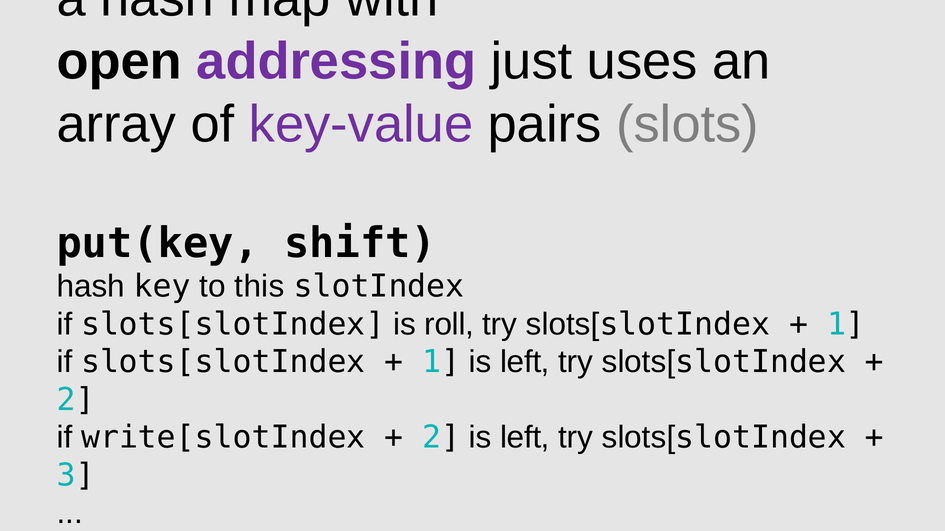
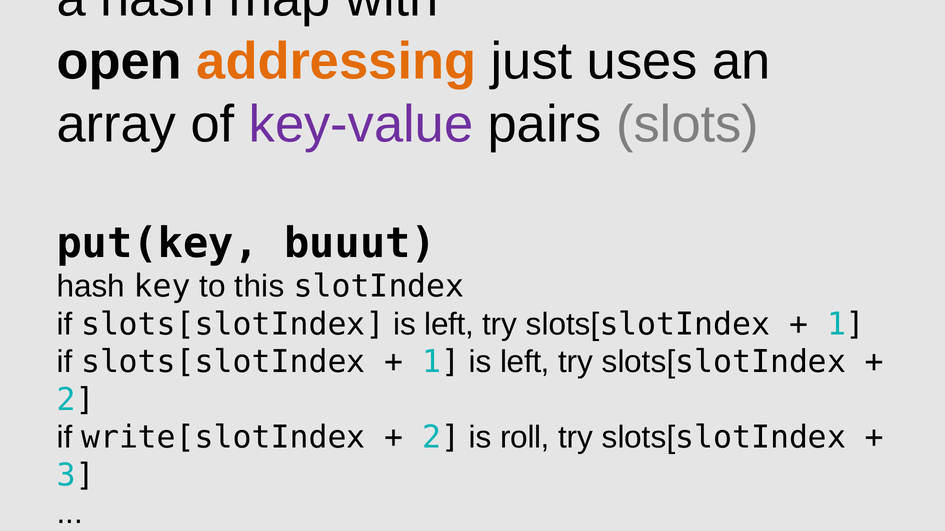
addressing colour: purple -> orange
shift: shift -> buuut
slots[slotIndex is roll: roll -> left
2 is left: left -> roll
